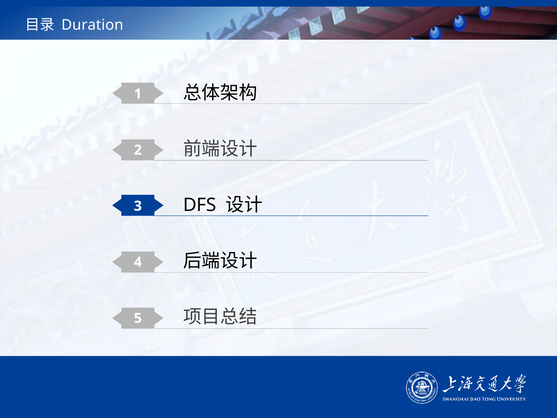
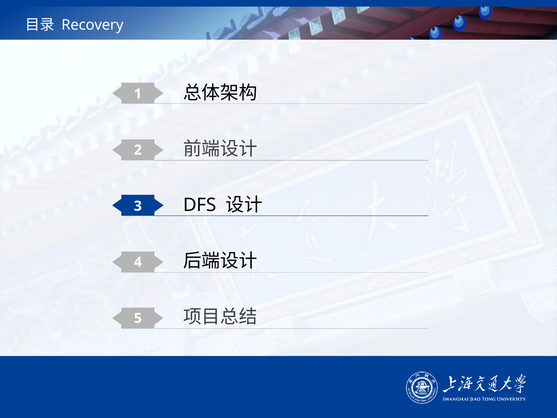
Duration: Duration -> Recovery
